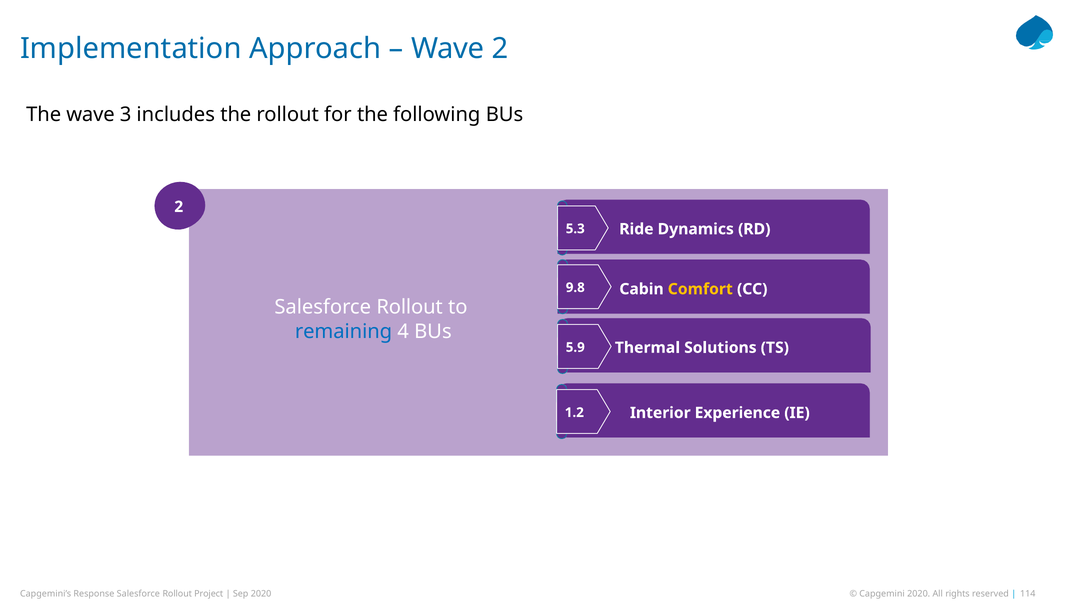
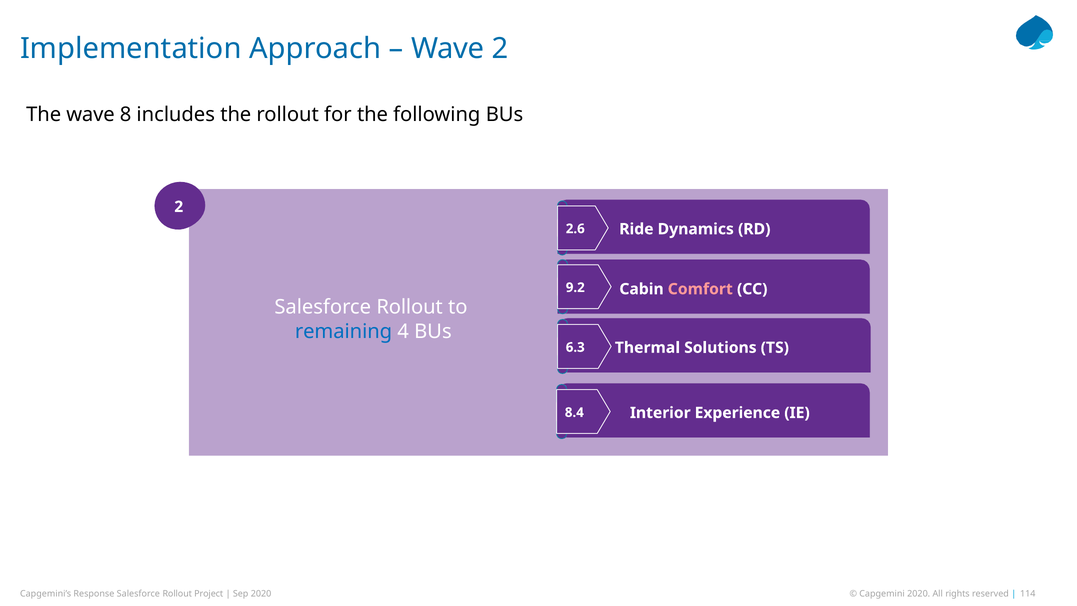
3: 3 -> 8
5.3: 5.3 -> 2.6
9.8: 9.8 -> 9.2
Comfort colour: yellow -> pink
5.9: 5.9 -> 6.3
1.2: 1.2 -> 8.4
